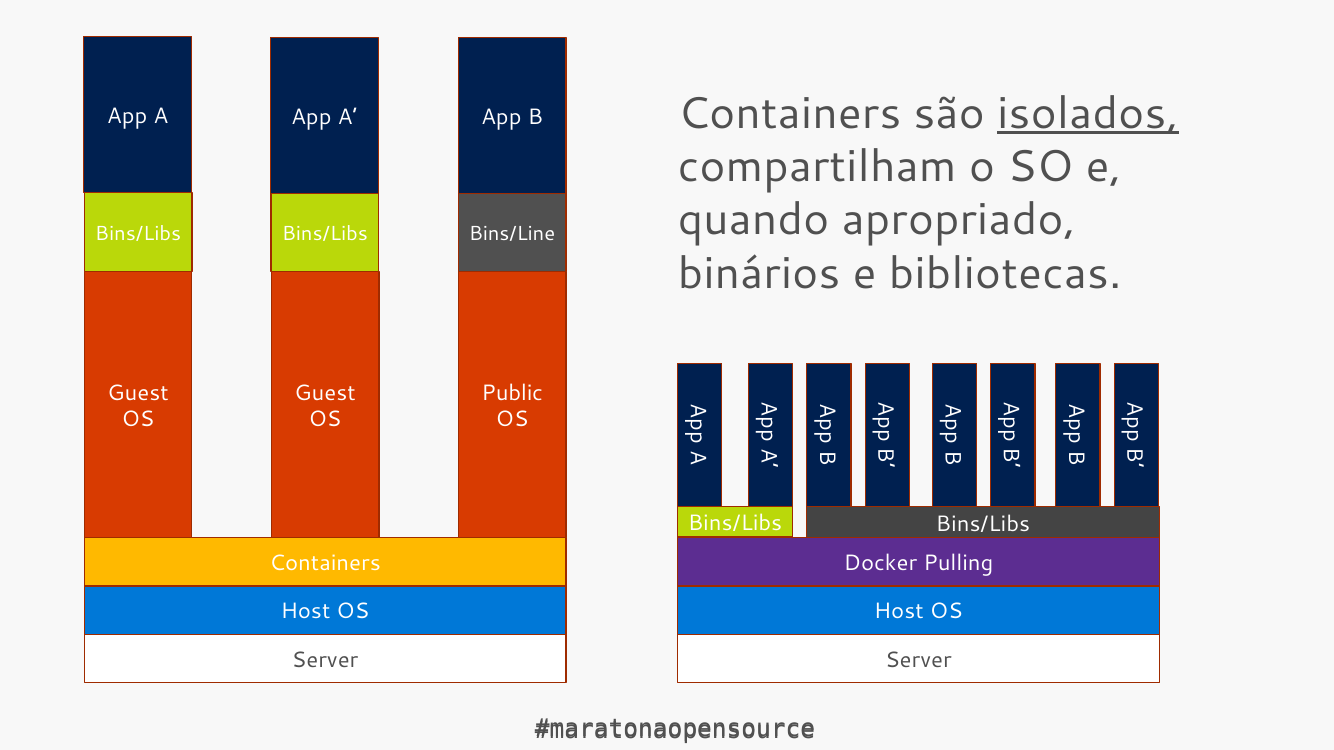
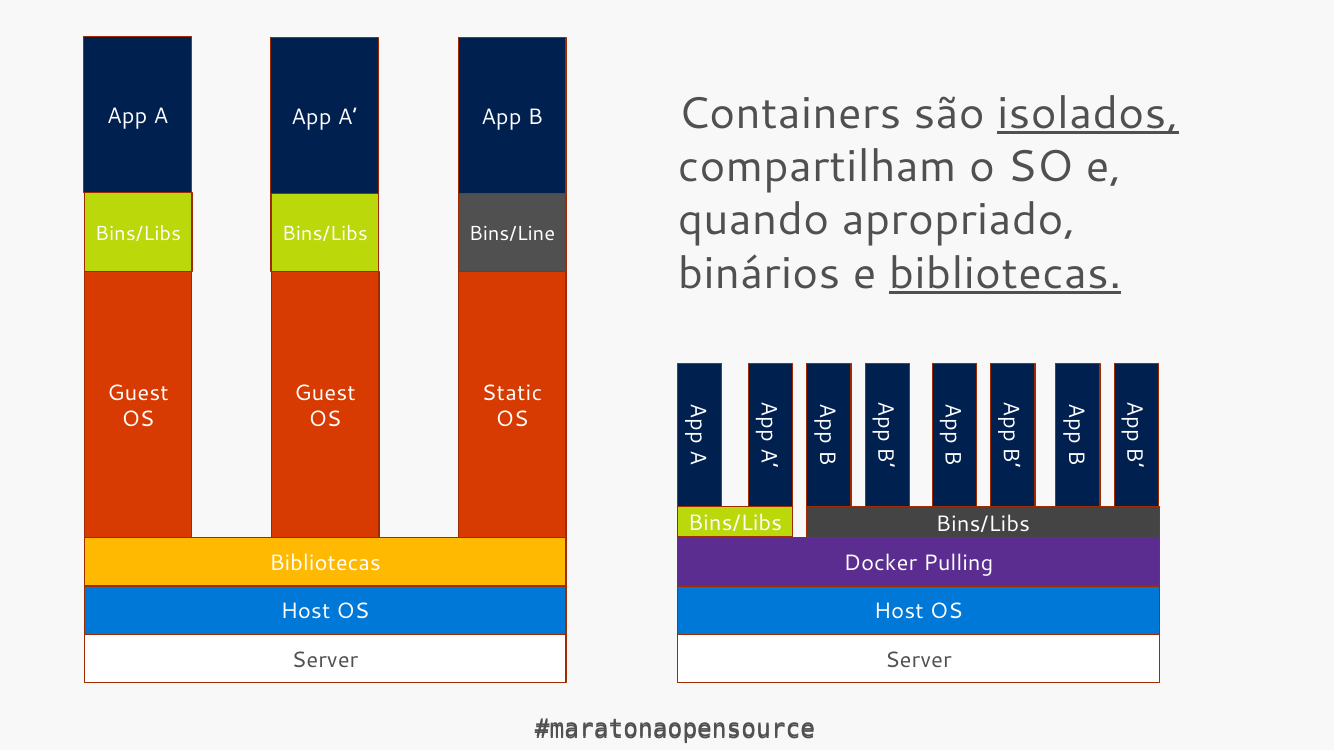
bibliotecas at (1005, 274) underline: none -> present
Public: Public -> Static
Containers at (325, 564): Containers -> Bibliotecas
